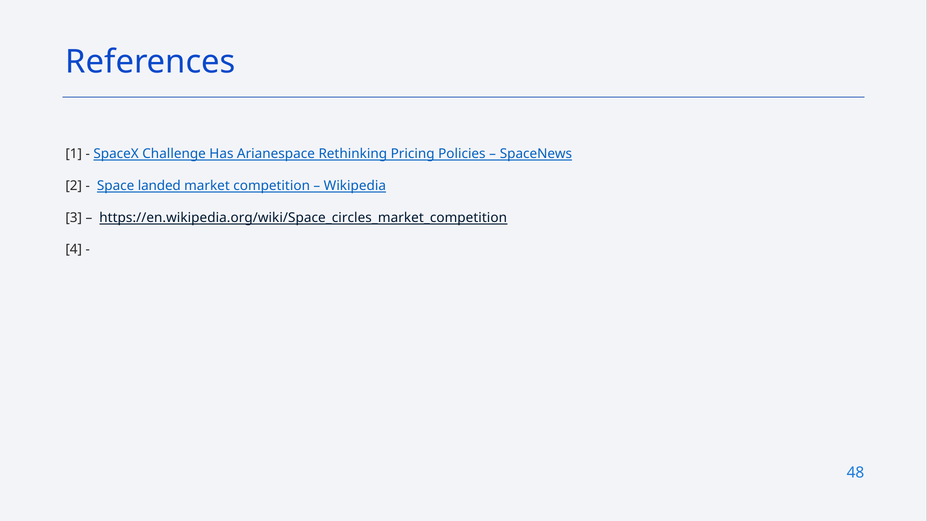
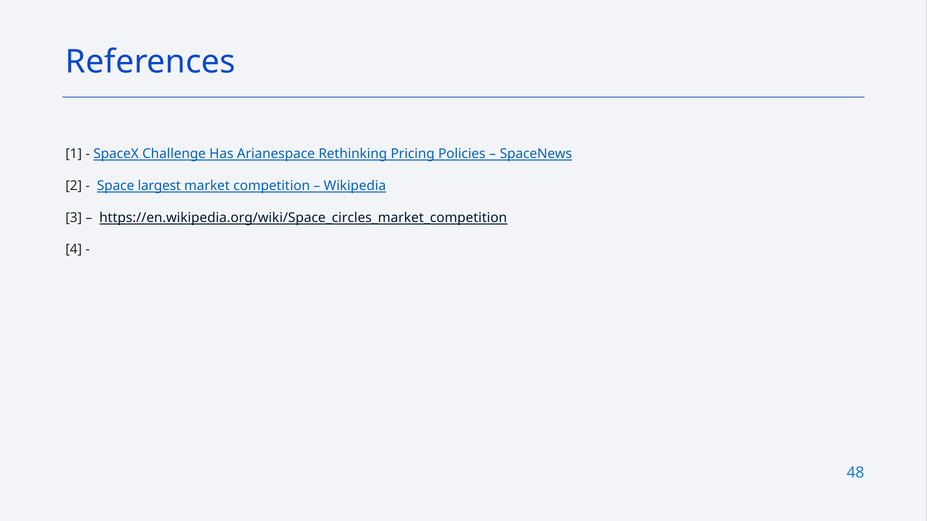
landed: landed -> largest
